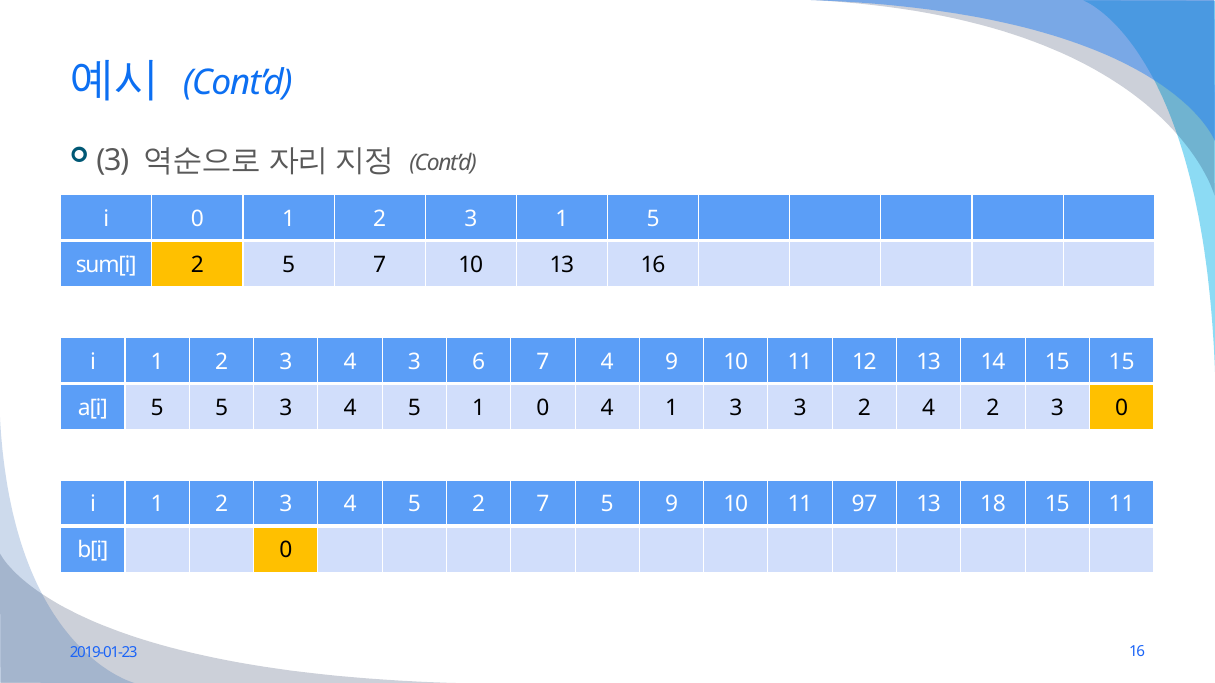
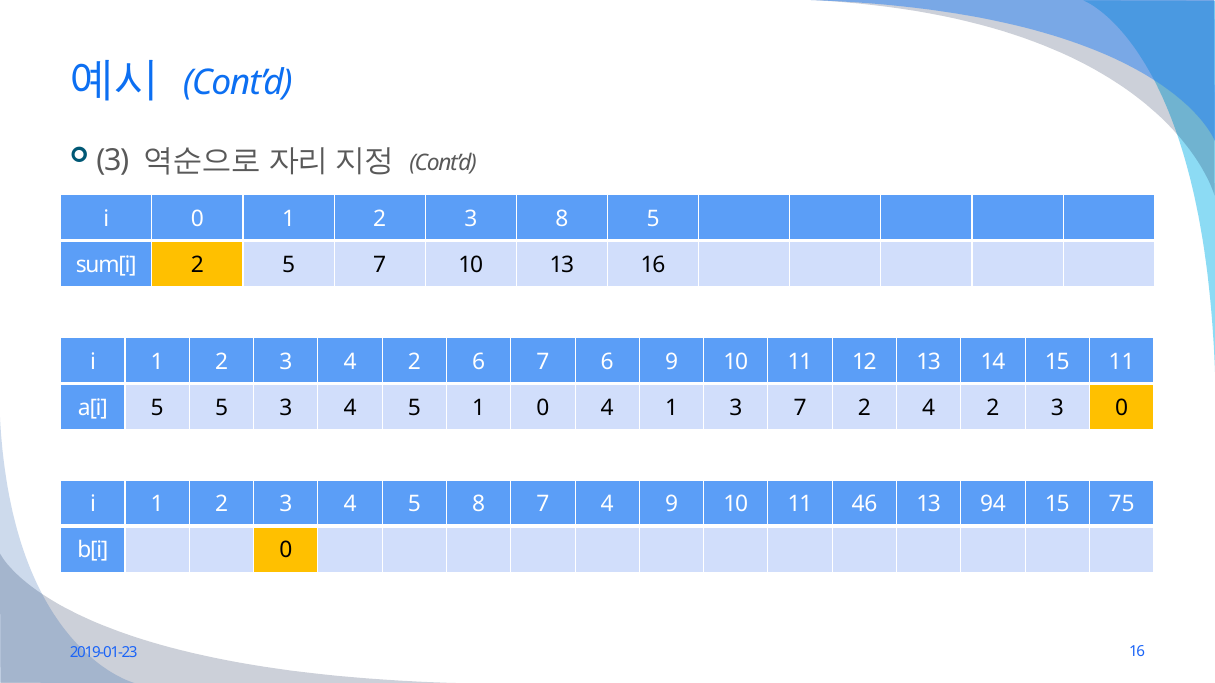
3 1: 1 -> 8
3 4 3: 3 -> 2
7 4: 4 -> 6
15 15: 15 -> 11
3 3: 3 -> 7
5 2: 2 -> 8
7 5: 5 -> 4
97: 97 -> 46
18: 18 -> 94
15 11: 11 -> 75
